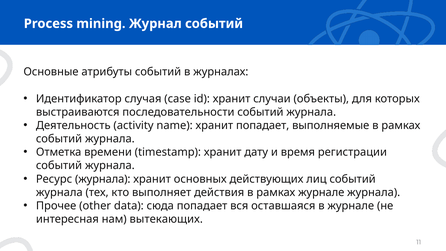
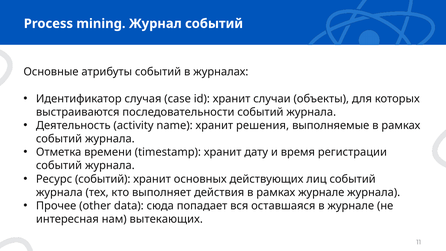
хранит попадает: попадает -> решения
Ресурс журнала: журнала -> событий
